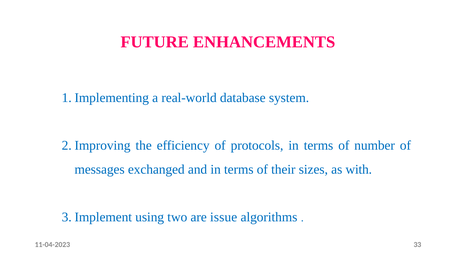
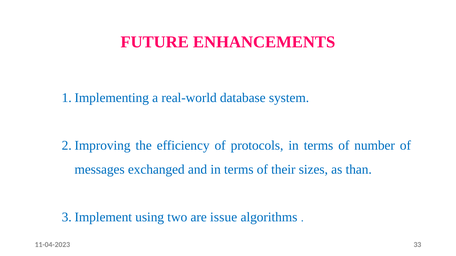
with: with -> than
